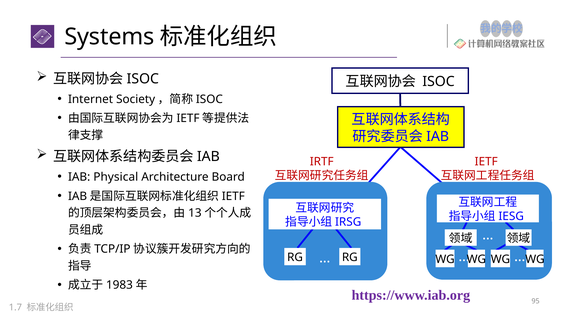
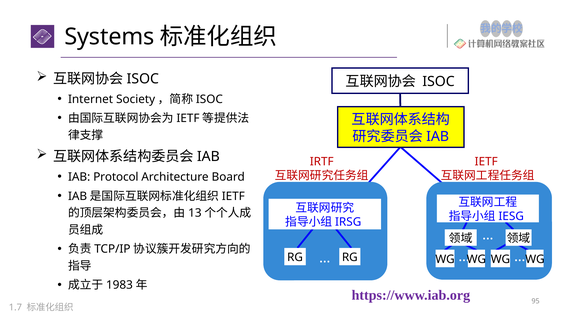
Physical: Physical -> Protocol
